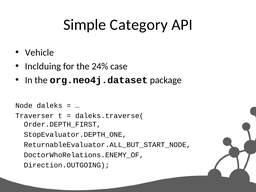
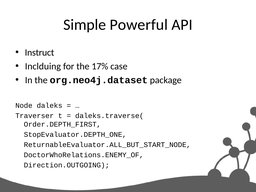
Category: Category -> Powerful
Vehicle: Vehicle -> Instruct
24%: 24% -> 17%
